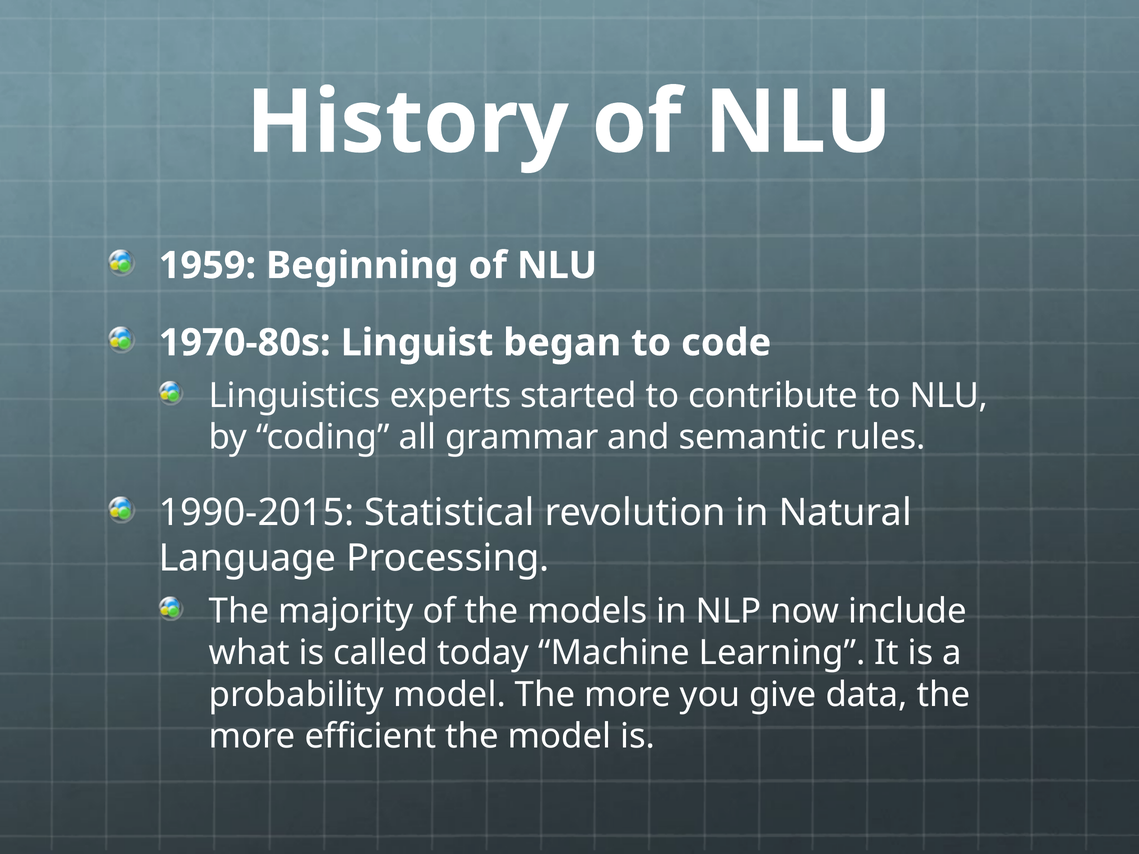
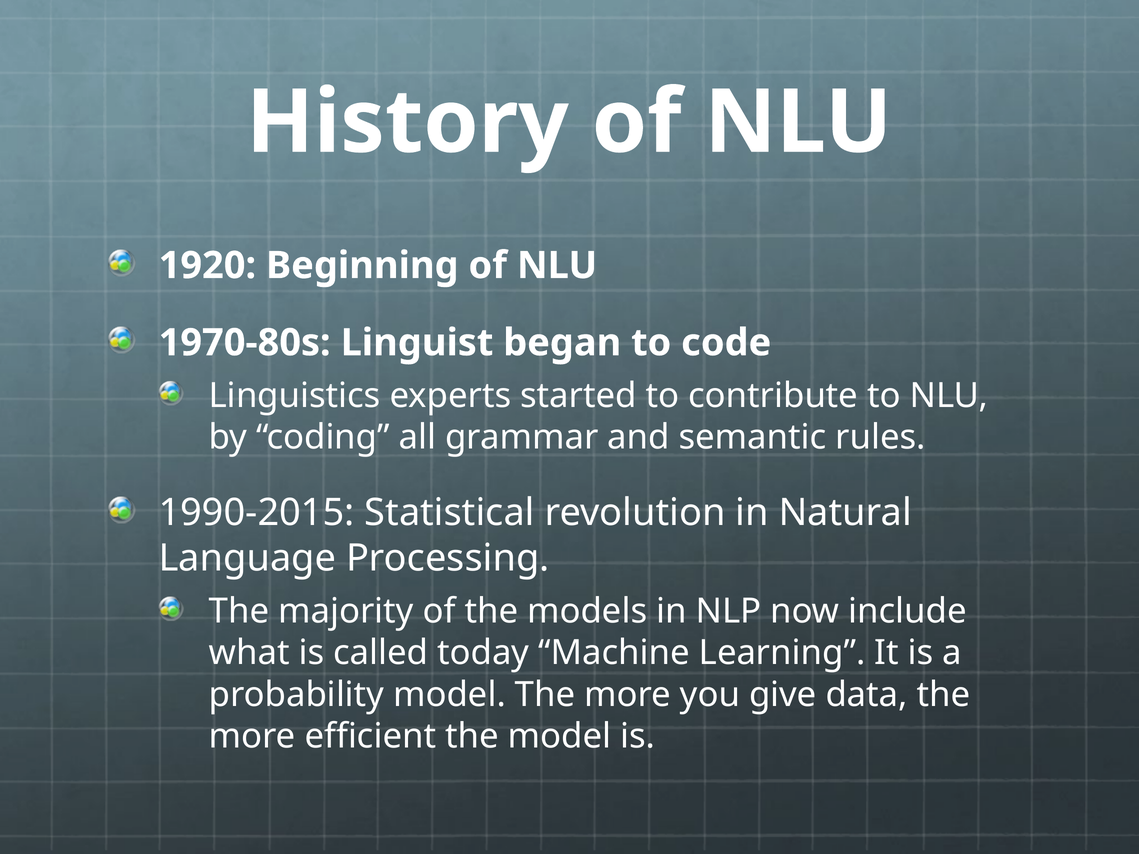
1959: 1959 -> 1920
